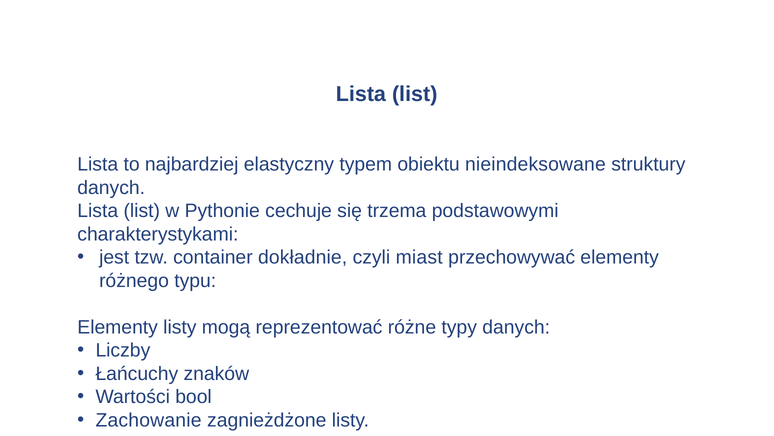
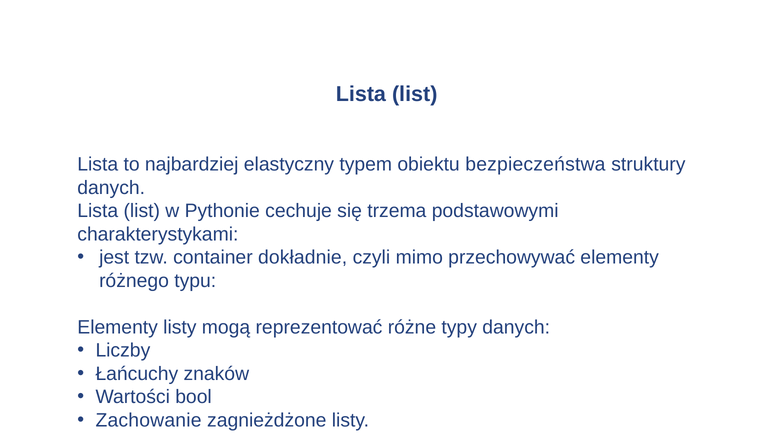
nieindeksowane: nieindeksowane -> bezpieczeństwa
miast: miast -> mimo
